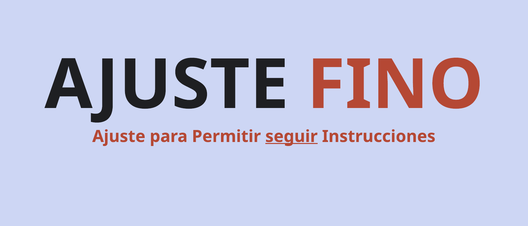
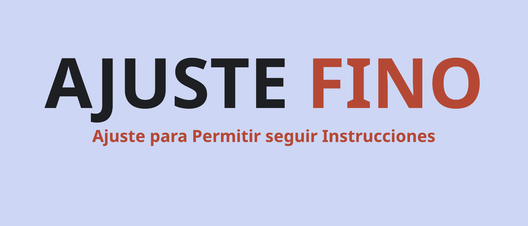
seguir underline: present -> none
